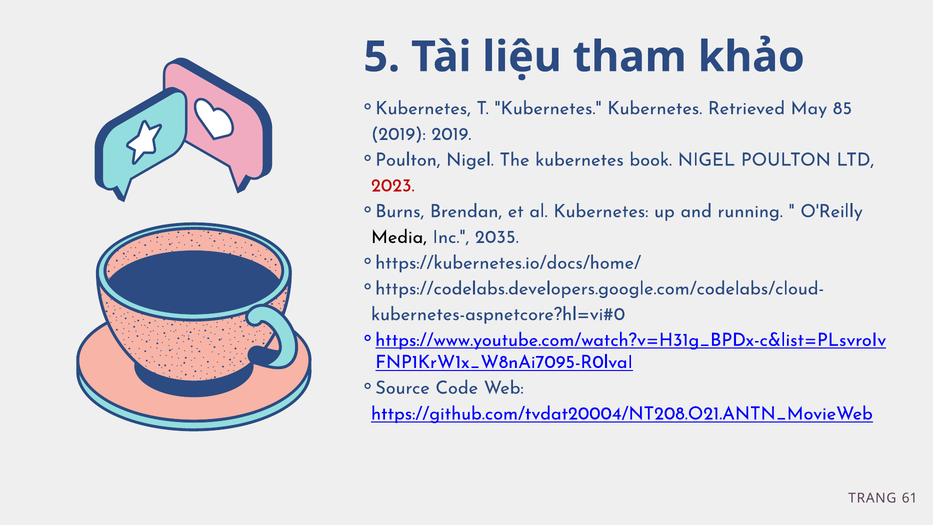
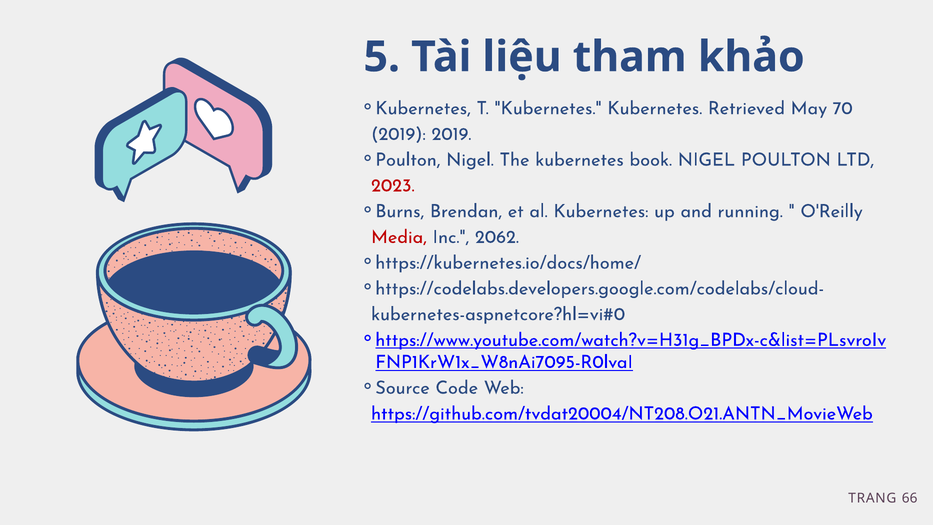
85: 85 -> 70
Media colour: black -> red
2035: 2035 -> 2062
61: 61 -> 66
